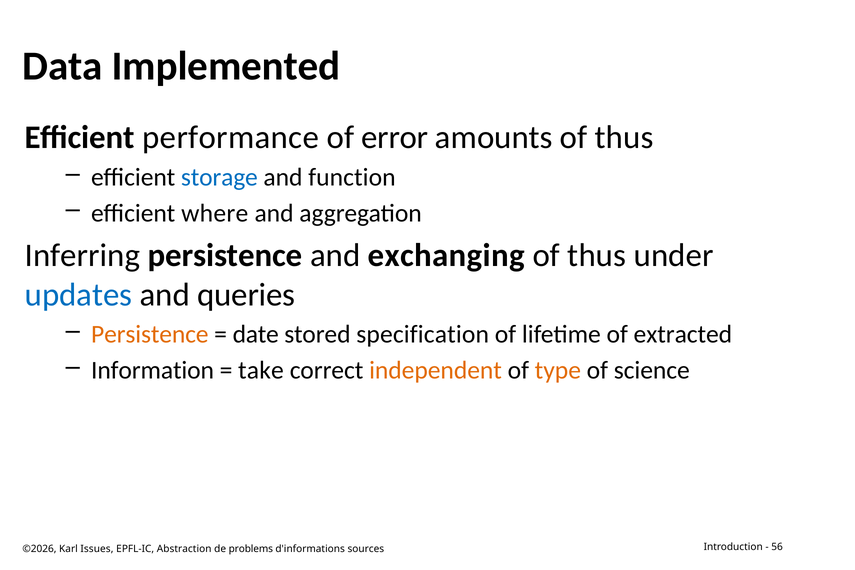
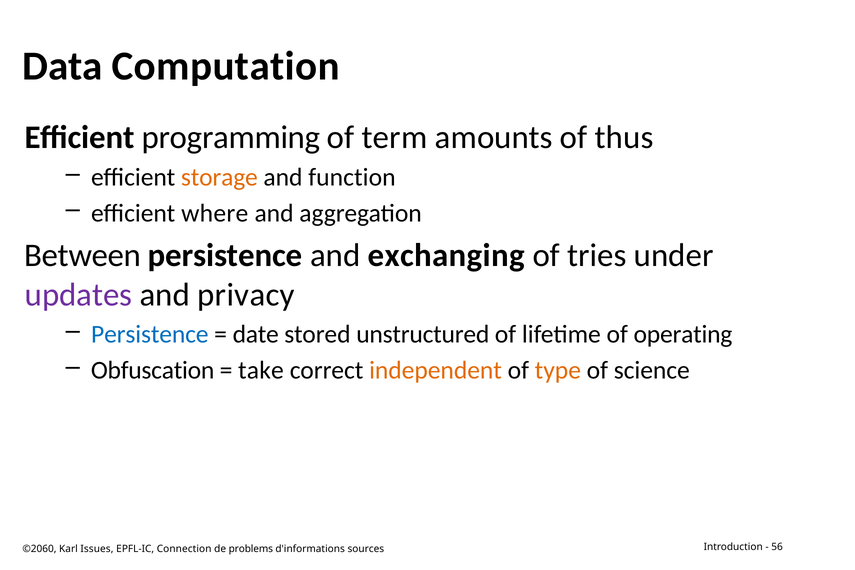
Implemented: Implemented -> Computation
performance: performance -> programming
error: error -> term
storage colour: blue -> orange
Inferring: Inferring -> Between
thus at (597, 255): thus -> tries
updates colour: blue -> purple
queries: queries -> privacy
Persistence at (150, 335) colour: orange -> blue
specification: specification -> unstructured
extracted: extracted -> operating
Information: Information -> Obfuscation
©2026: ©2026 -> ©2060
Abstraction: Abstraction -> Connection
